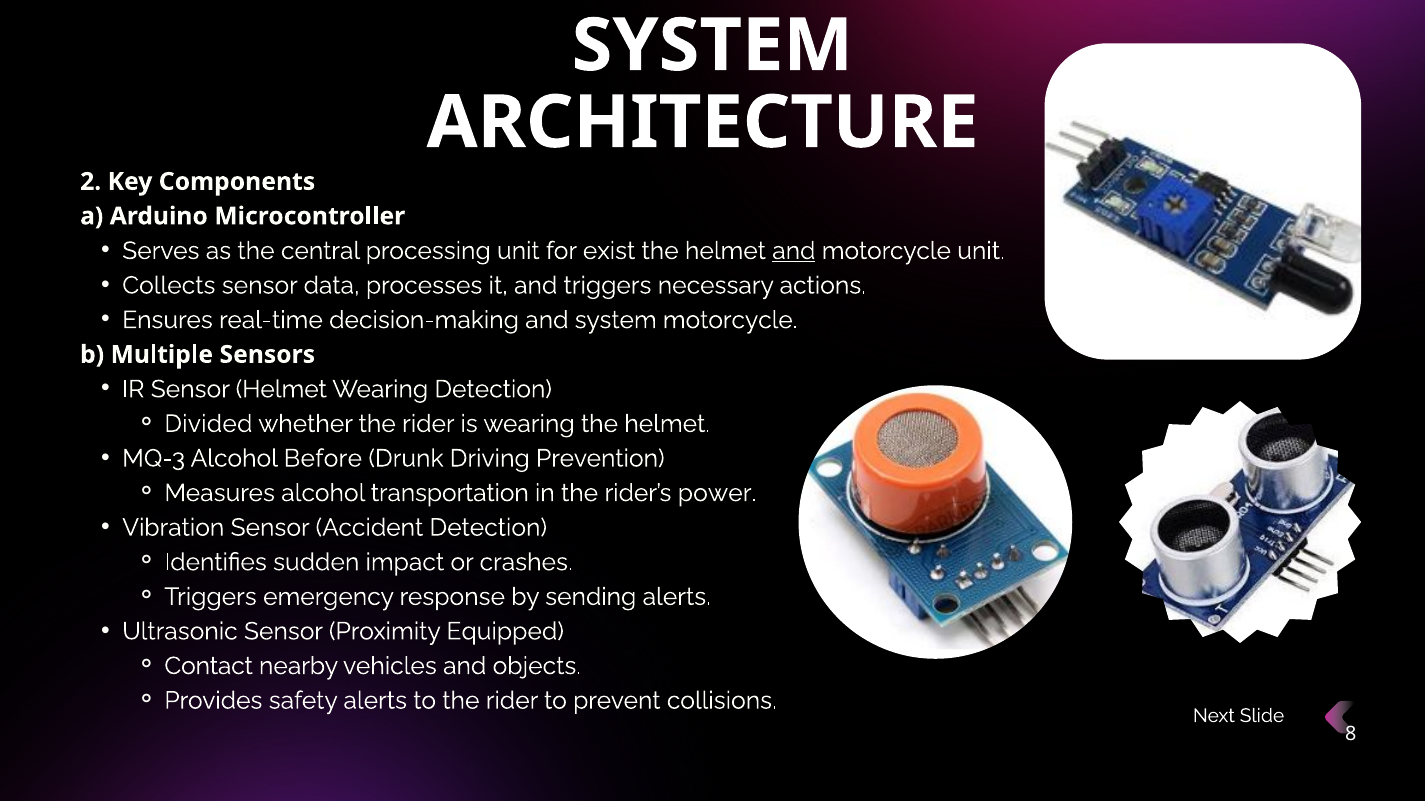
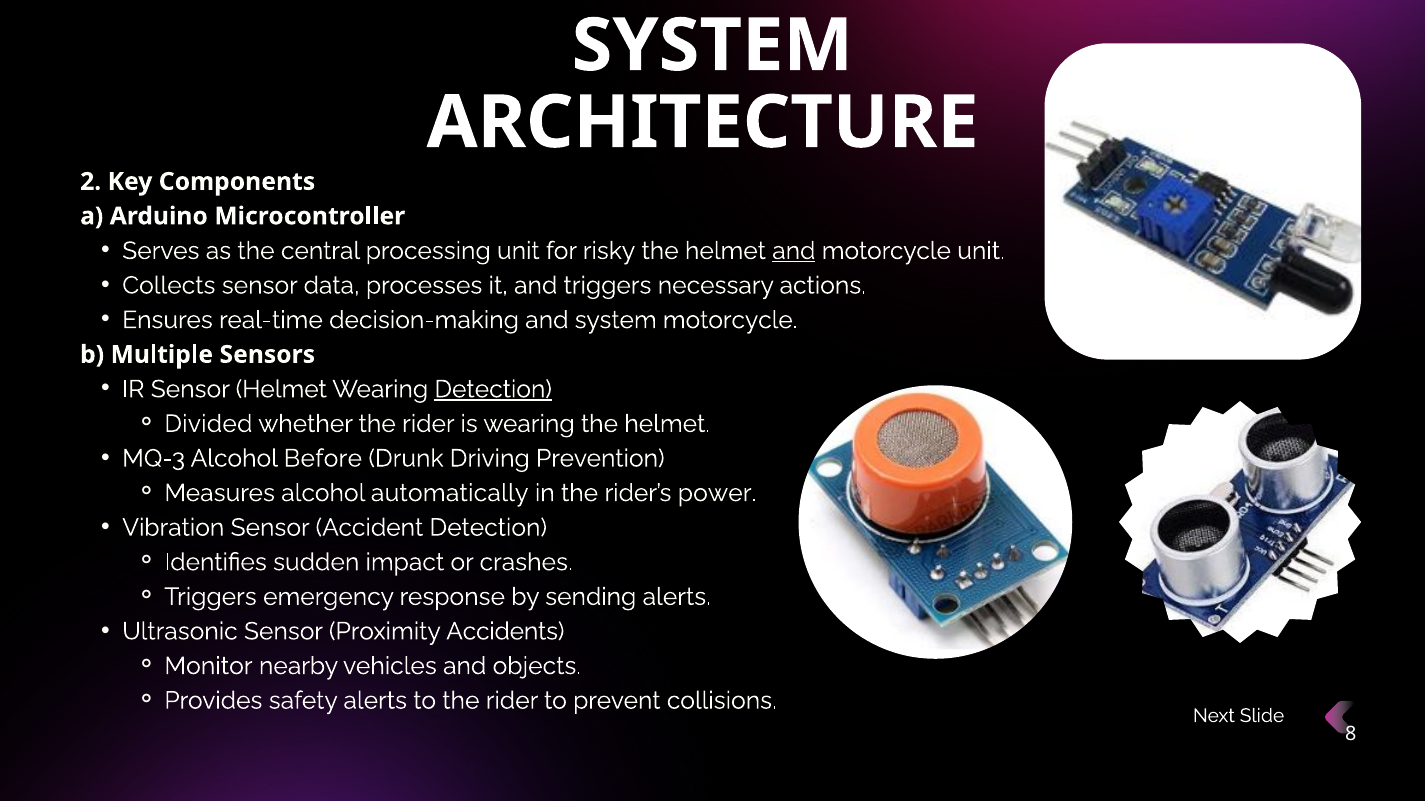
exist: exist -> risky
Detection at (493, 389) underline: none -> present
transportation: transportation -> automatically
Equipped: Equipped -> Accidents
Contact: Contact -> Monitor
